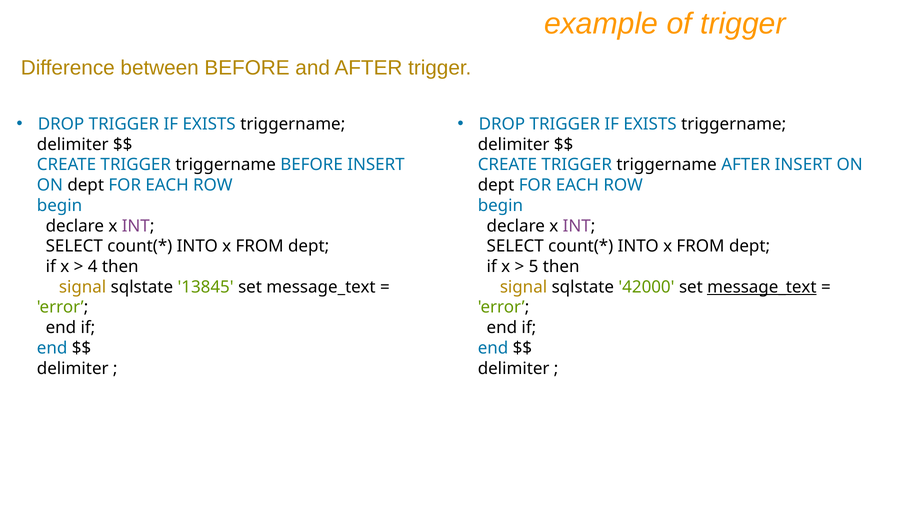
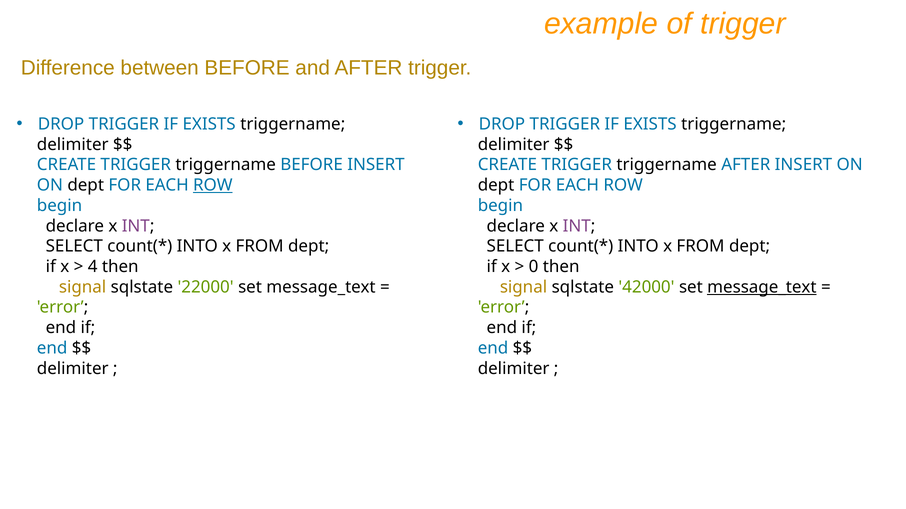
ROW at (213, 185) underline: none -> present
5: 5 -> 0
13845: 13845 -> 22000
